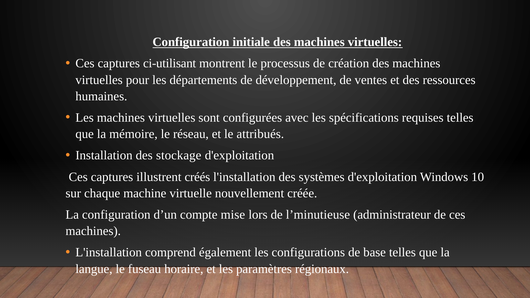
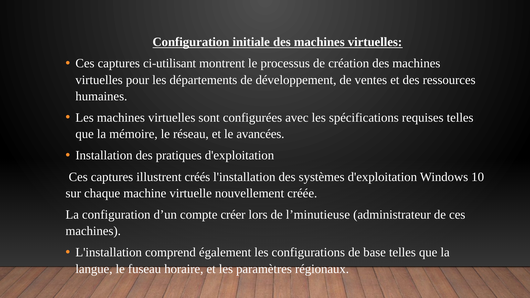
attribués: attribués -> avancées
stockage: stockage -> pratiques
mise: mise -> créer
